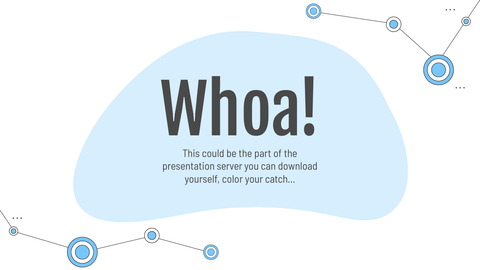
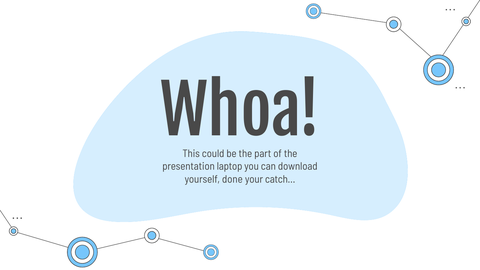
server: server -> laptop
color: color -> done
